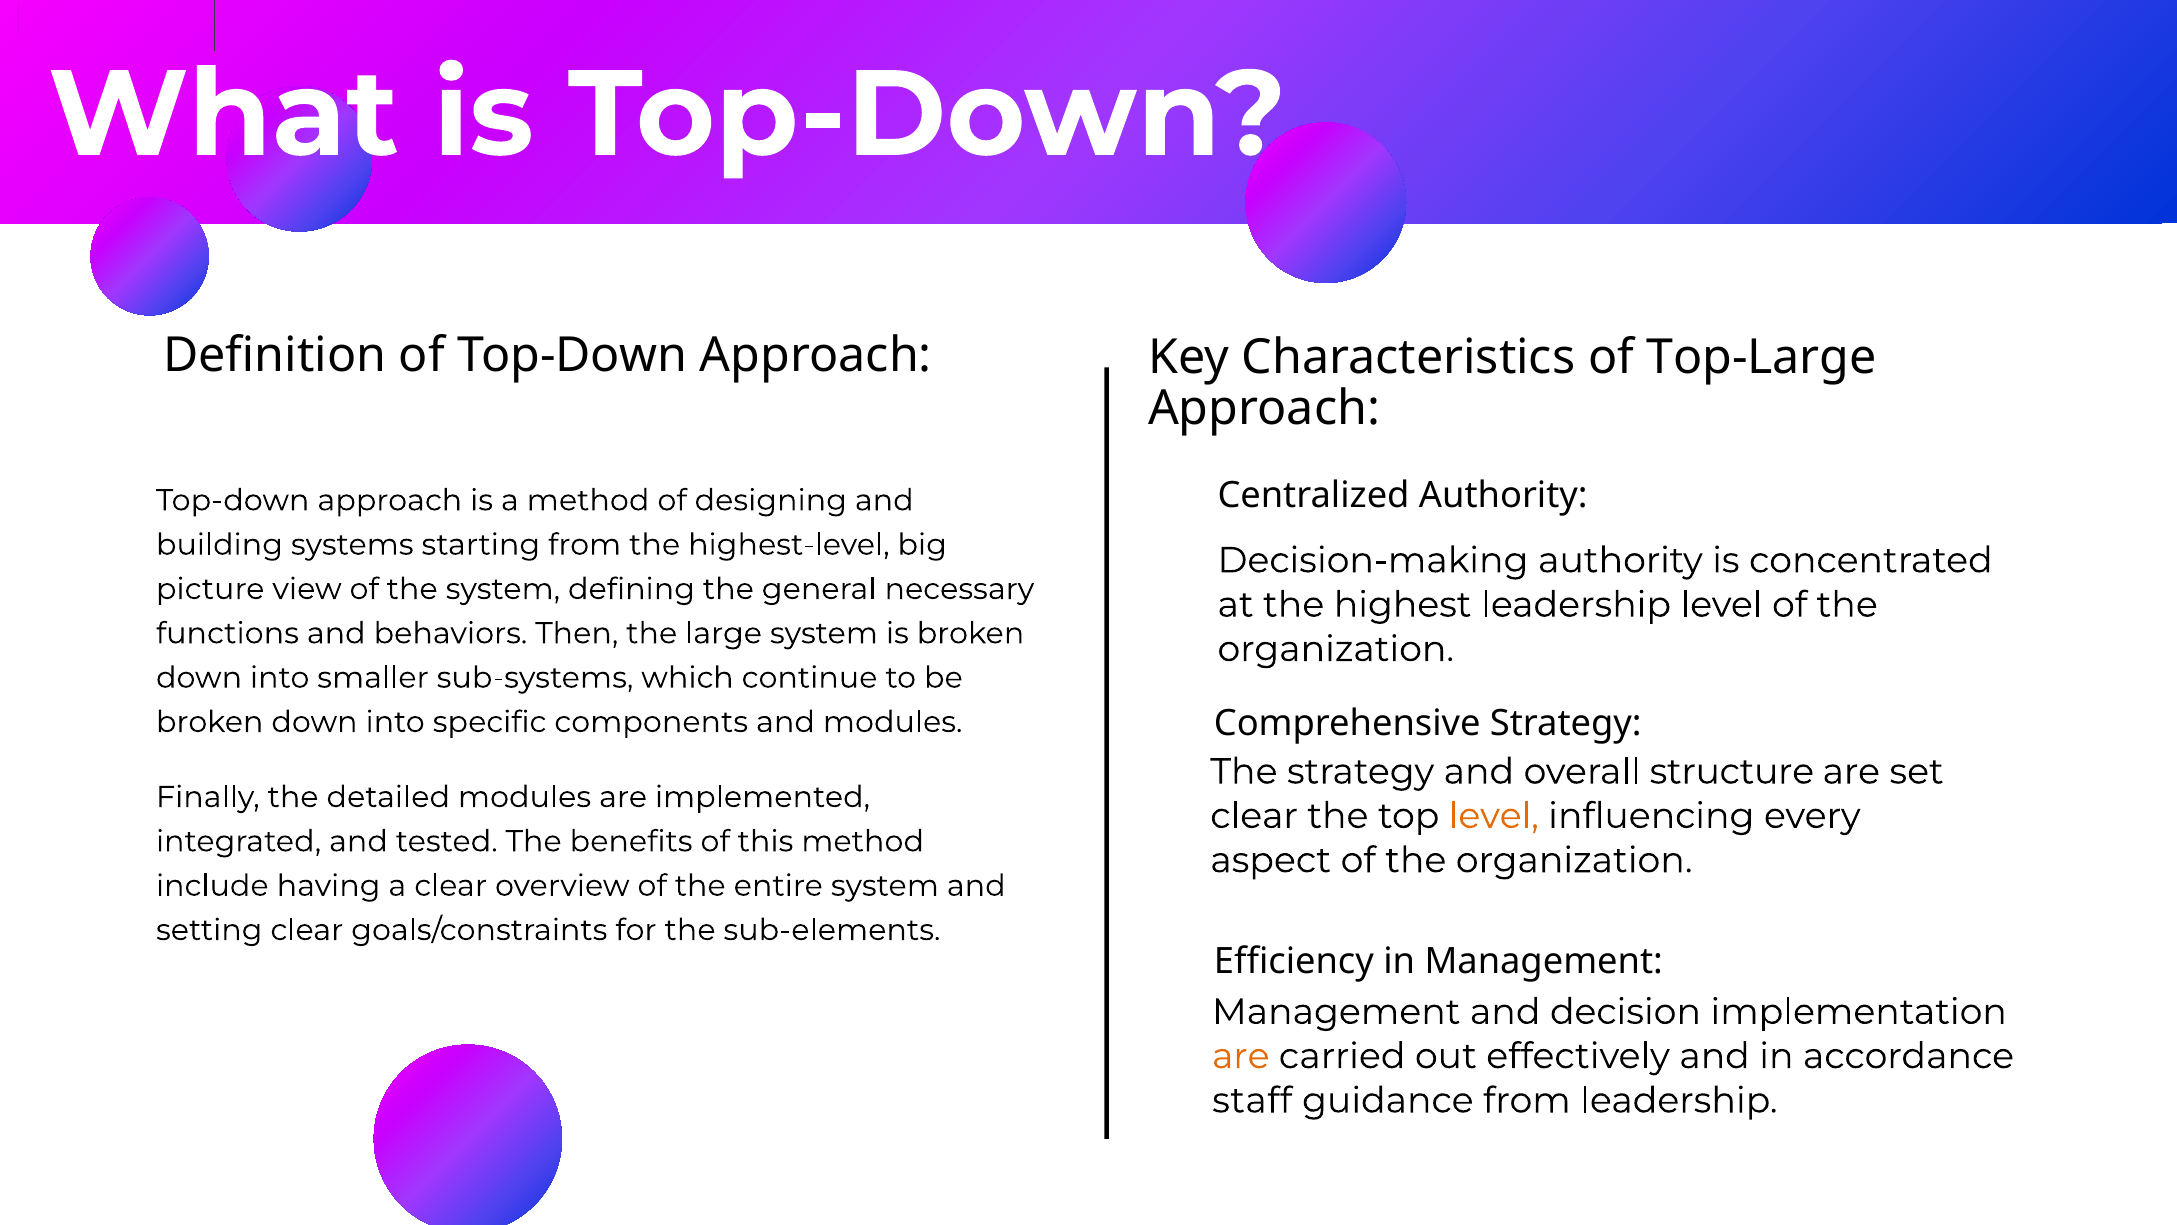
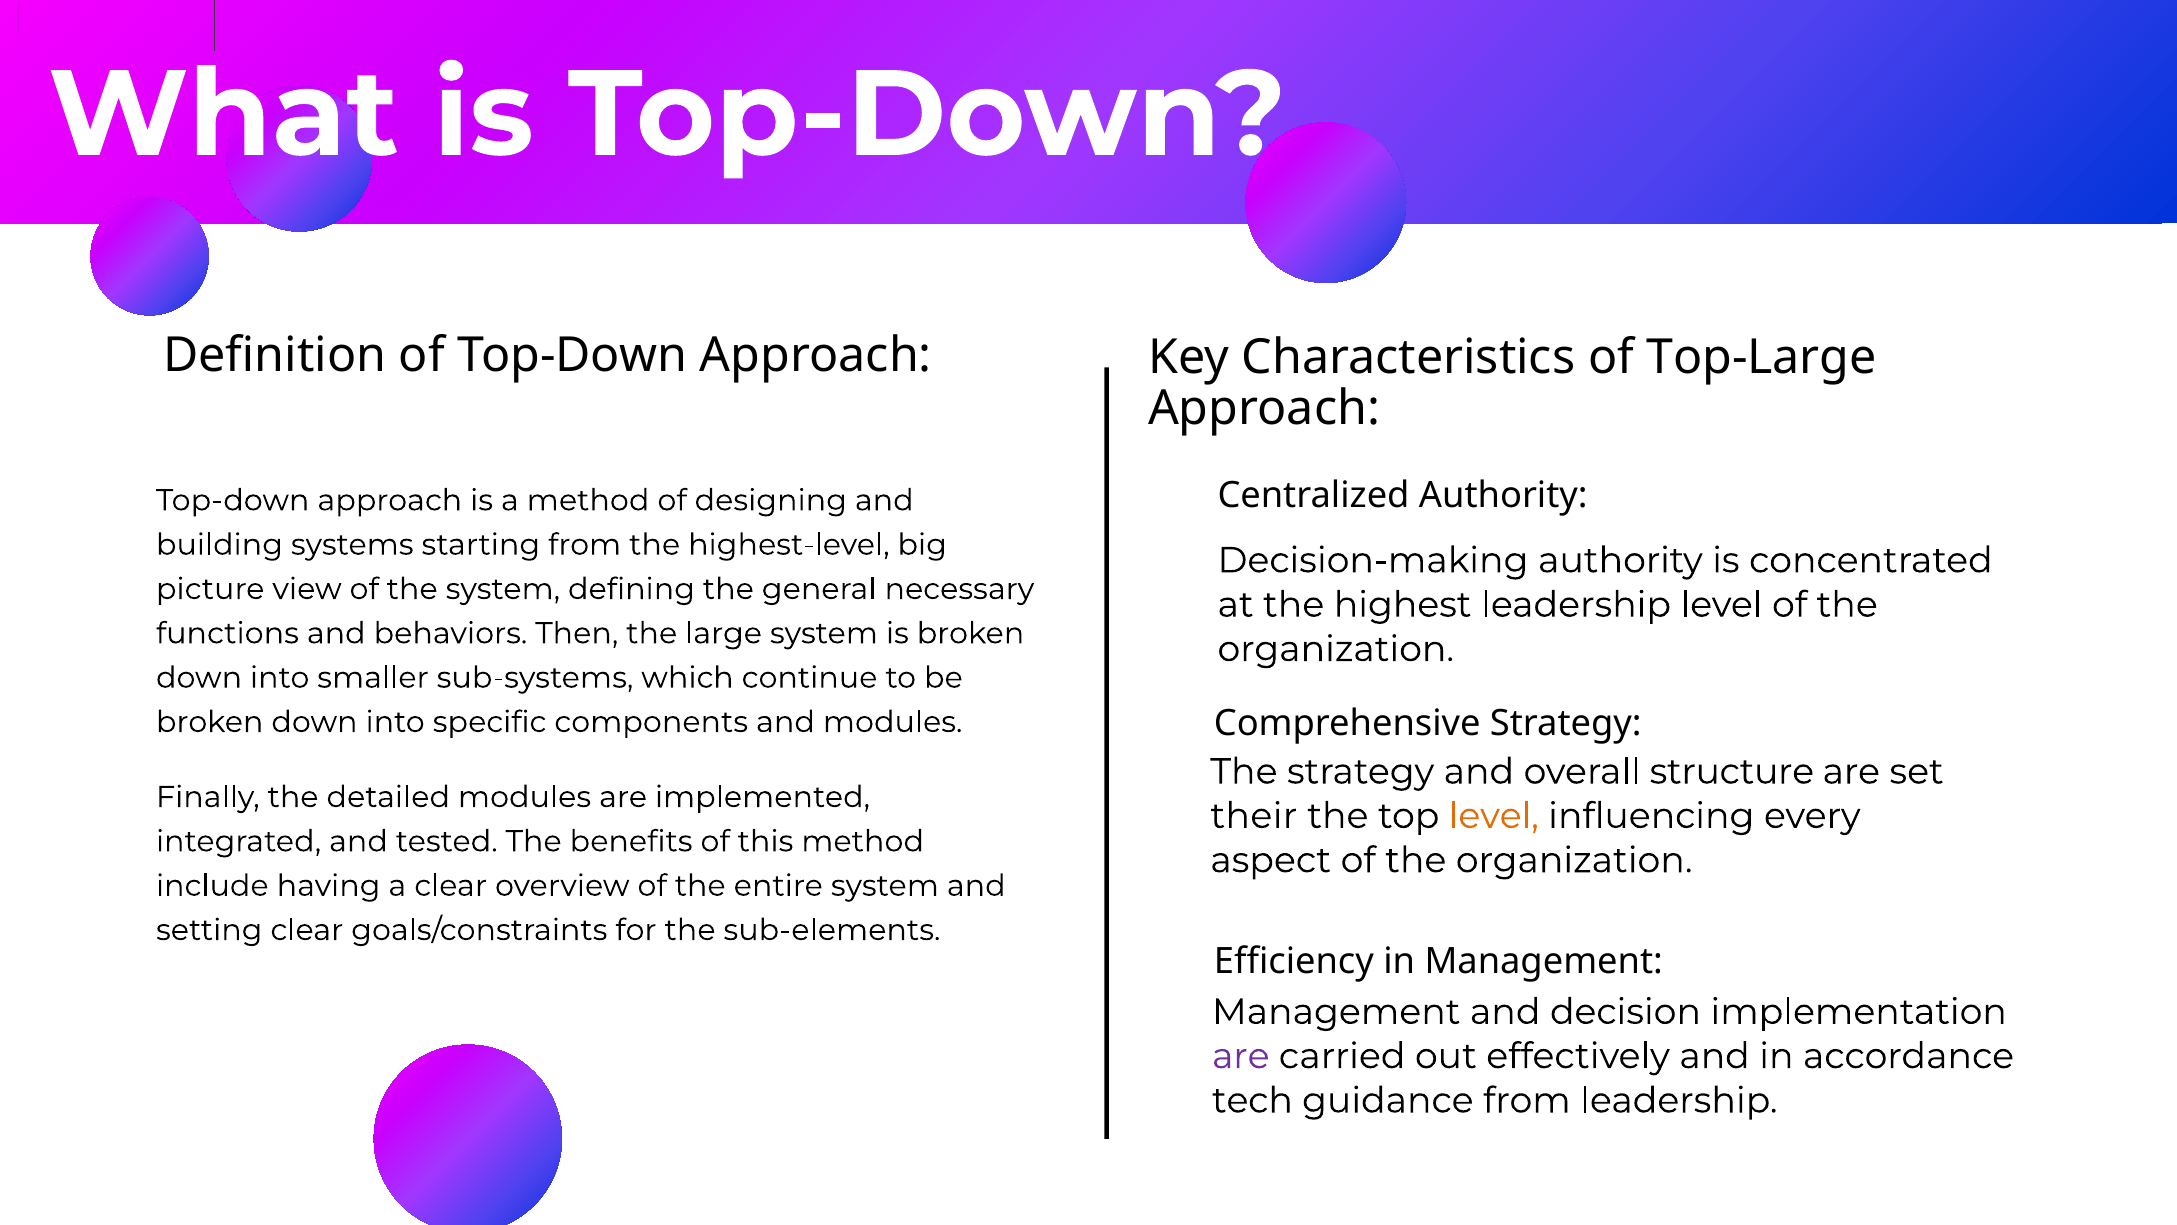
clear at (1254, 816): clear -> their
are at (1241, 1056) colour: orange -> purple
staff: staff -> tech
